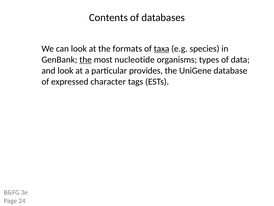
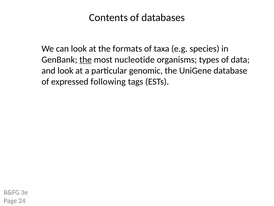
taxa underline: present -> none
provides: provides -> genomic
character: character -> following
